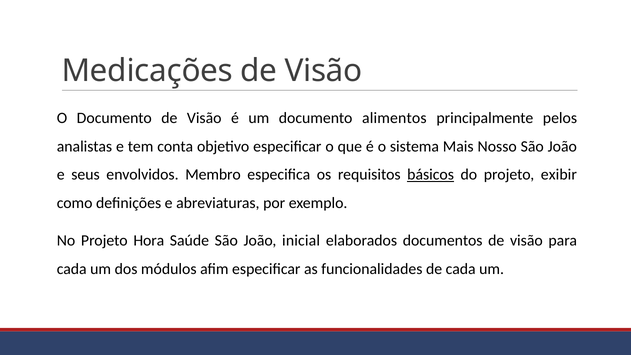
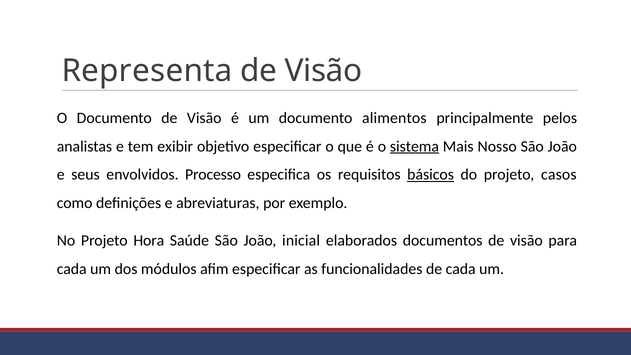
Medicações: Medicações -> Representa
conta: conta -> exibir
sistema underline: none -> present
Membro: Membro -> Processo
exibir: exibir -> casos
